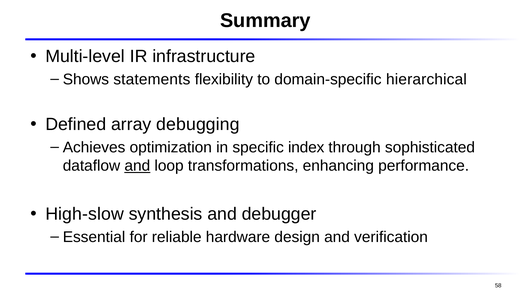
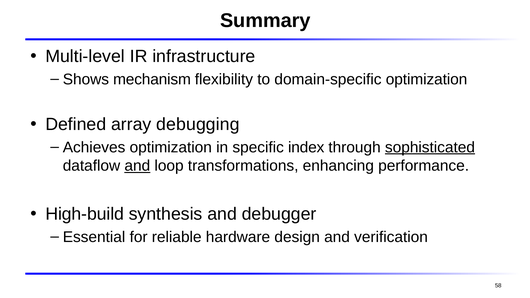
statements: statements -> mechanism
domain-specific hierarchical: hierarchical -> optimization
sophisticated underline: none -> present
High-slow: High-slow -> High-build
